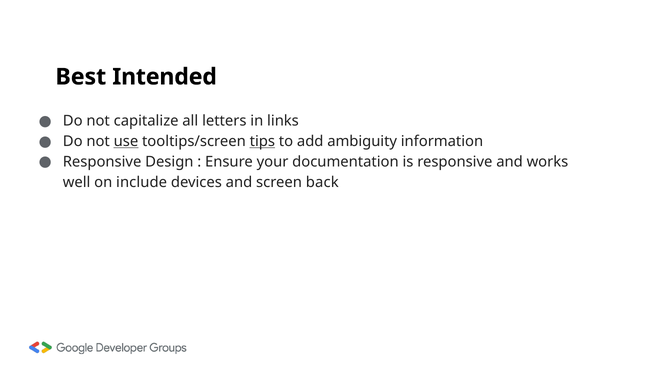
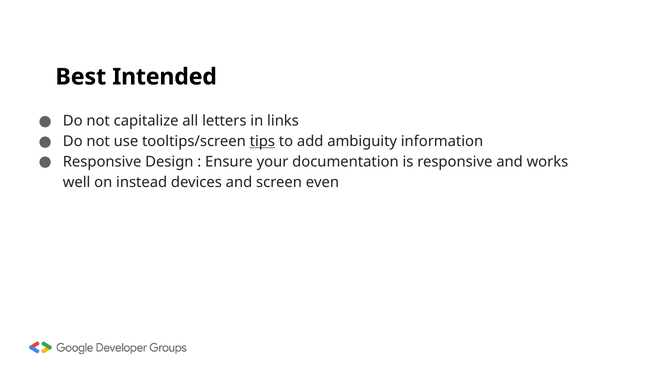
use underline: present -> none
include: include -> instead
back: back -> even
